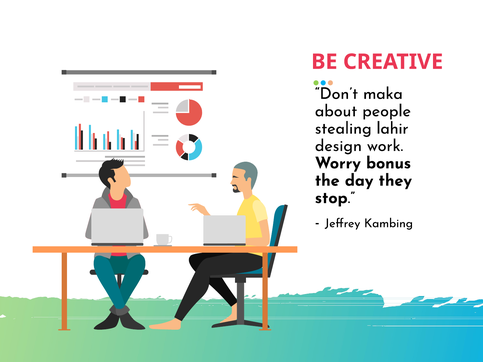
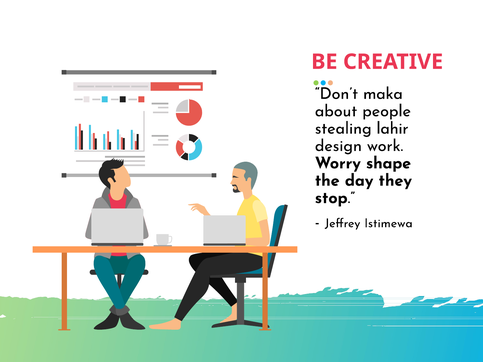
bonus: bonus -> shape
Kambing: Kambing -> Istimewa
